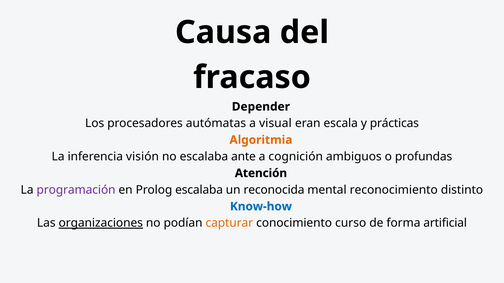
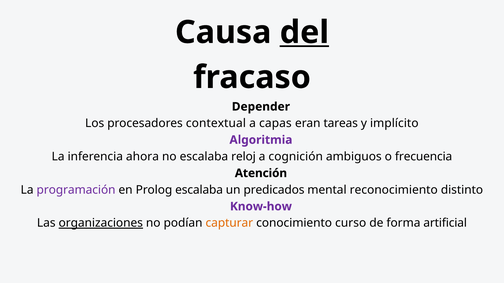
del underline: none -> present
autómatas: autómatas -> contextual
visual: visual -> capas
escala: escala -> tareas
prácticas: prácticas -> implícito
Algoritmia colour: orange -> purple
visión: visión -> ahora
ante: ante -> reloj
profundas: profundas -> frecuencia
reconocida: reconocida -> predicados
Know-how colour: blue -> purple
